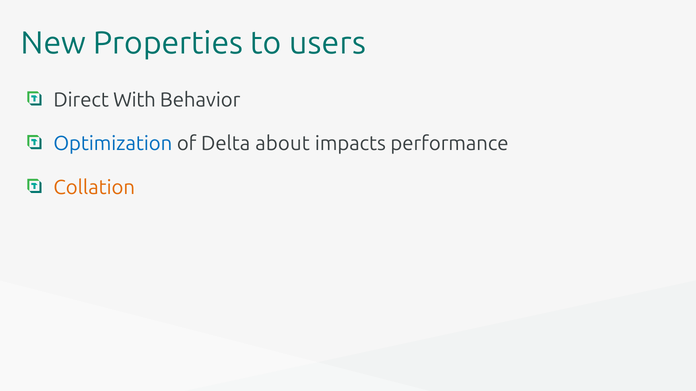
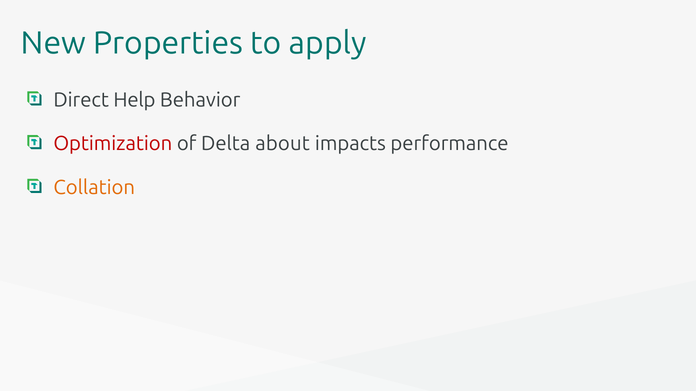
users: users -> apply
With: With -> Help
Optimization colour: blue -> red
